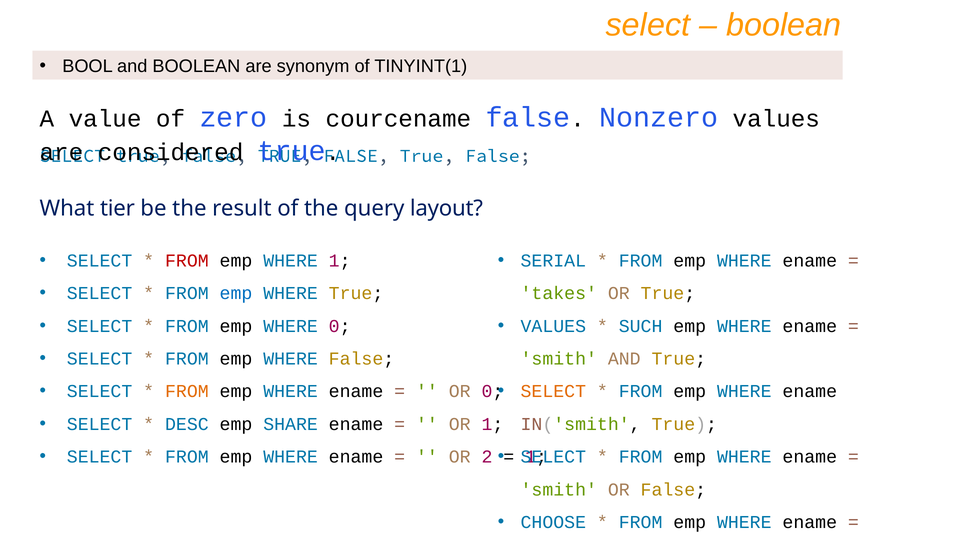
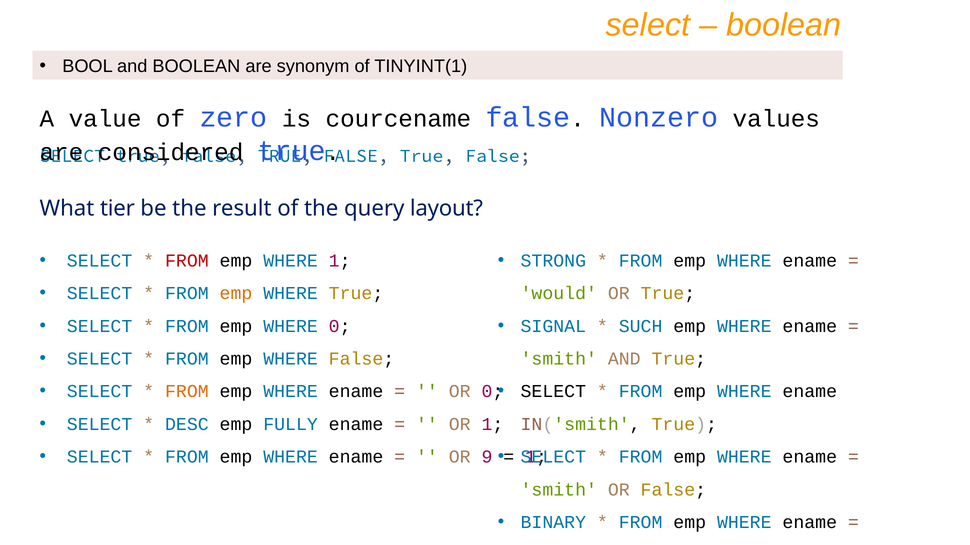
SERIAL: SERIAL -> STRONG
emp at (236, 294) colour: blue -> orange
takes: takes -> would
VALUES at (553, 326): VALUES -> SIGNAL
SELECT at (553, 392) colour: orange -> black
SHARE: SHARE -> FULLY
2: 2 -> 9
CHOOSE: CHOOSE -> BINARY
